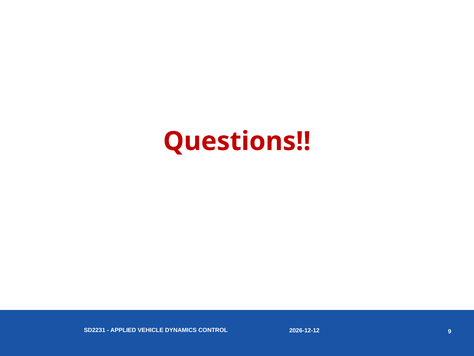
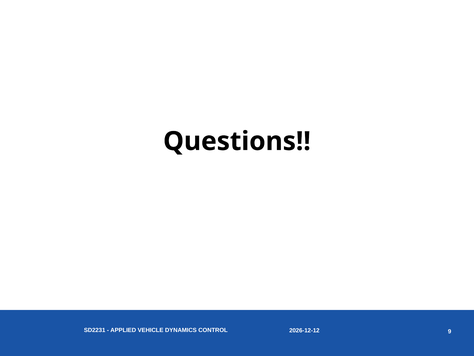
Questions colour: red -> black
